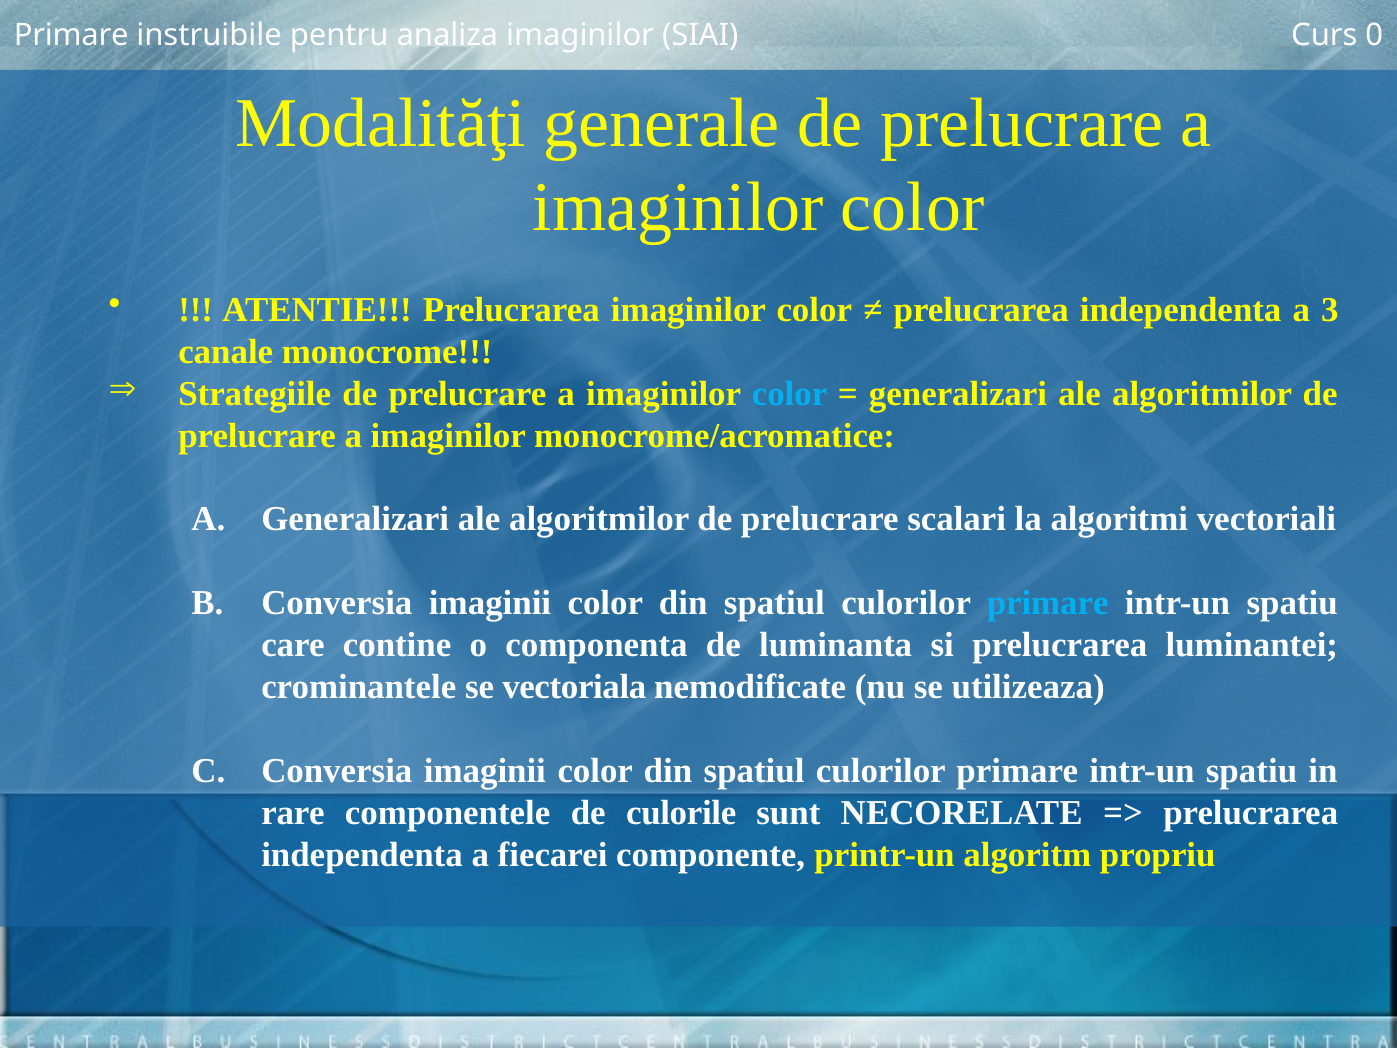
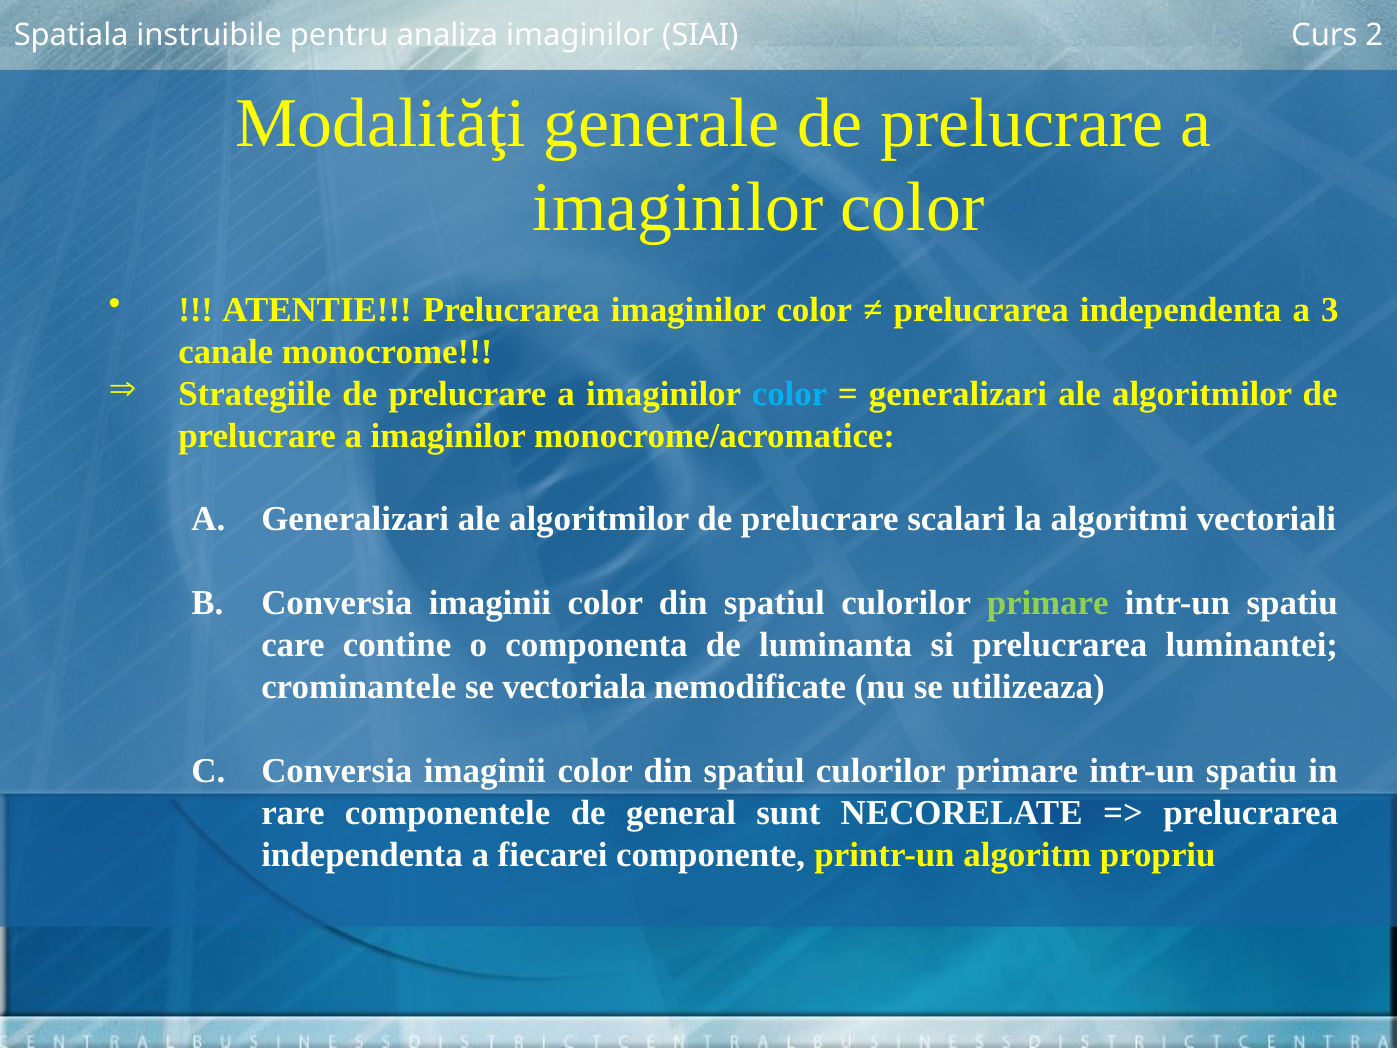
Primare at (71, 35): Primare -> Spatiala
0: 0 -> 2
primare at (1048, 603) colour: light blue -> light green
culorile: culorile -> general
